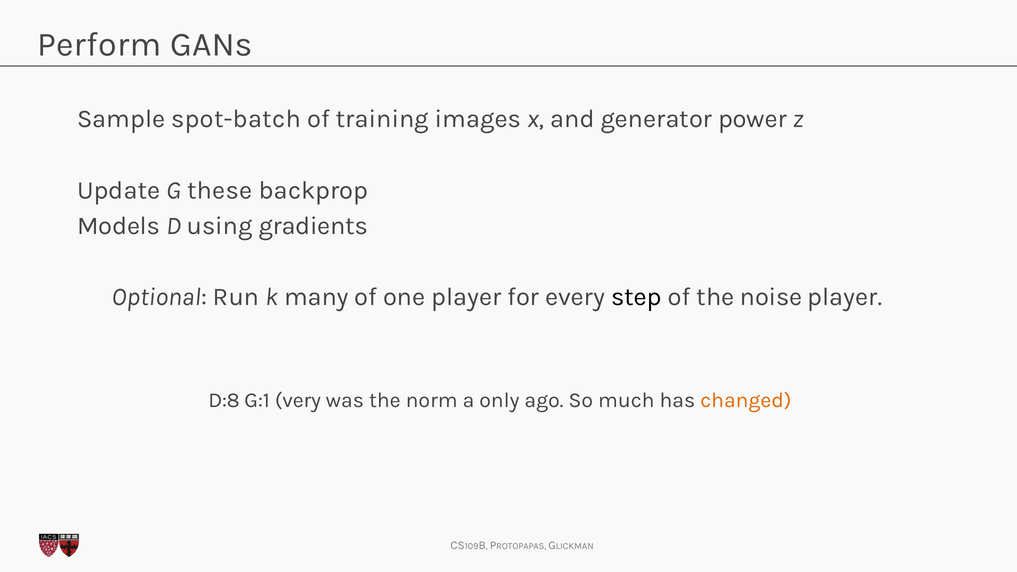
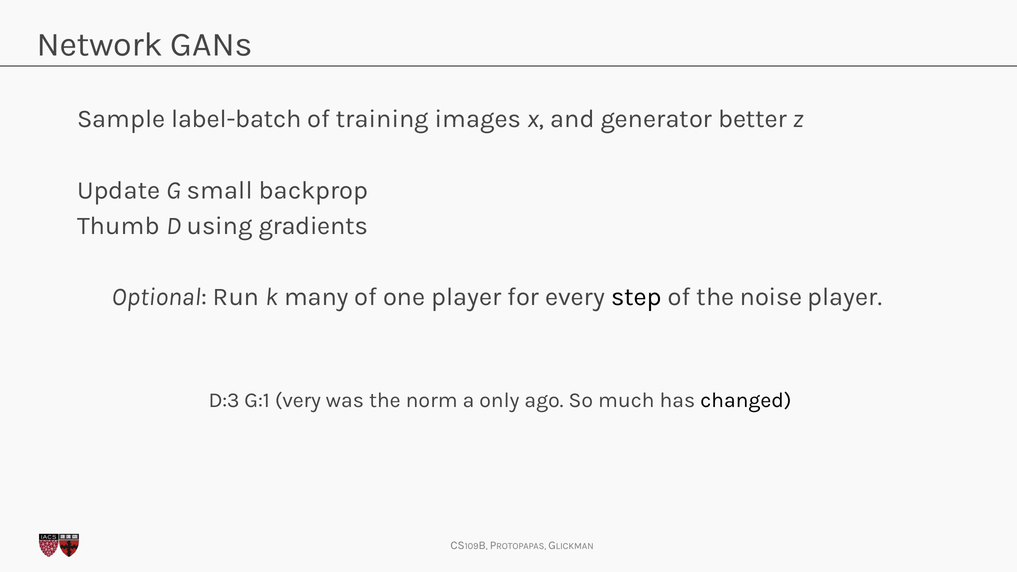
Perform: Perform -> Network
spot-batch: spot-batch -> label-batch
power: power -> better
these: these -> small
Models: Models -> Thumb
D:8: D:8 -> D:3
changed colour: orange -> black
